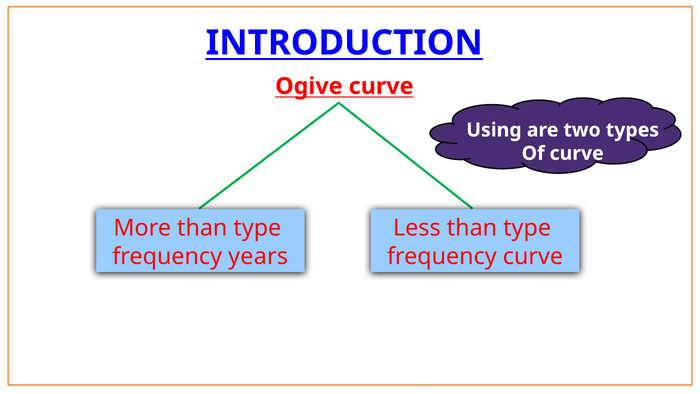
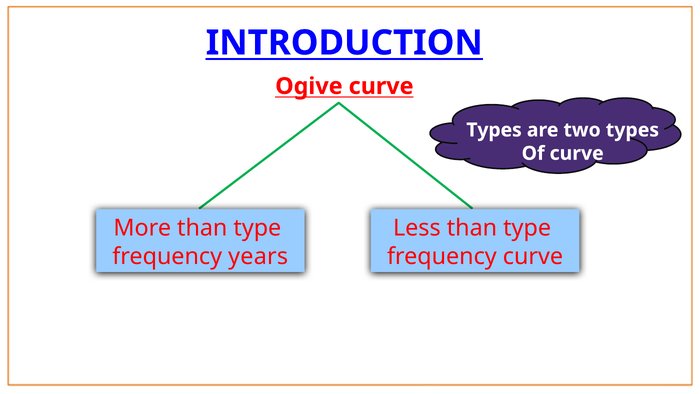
Using at (494, 130): Using -> Types
